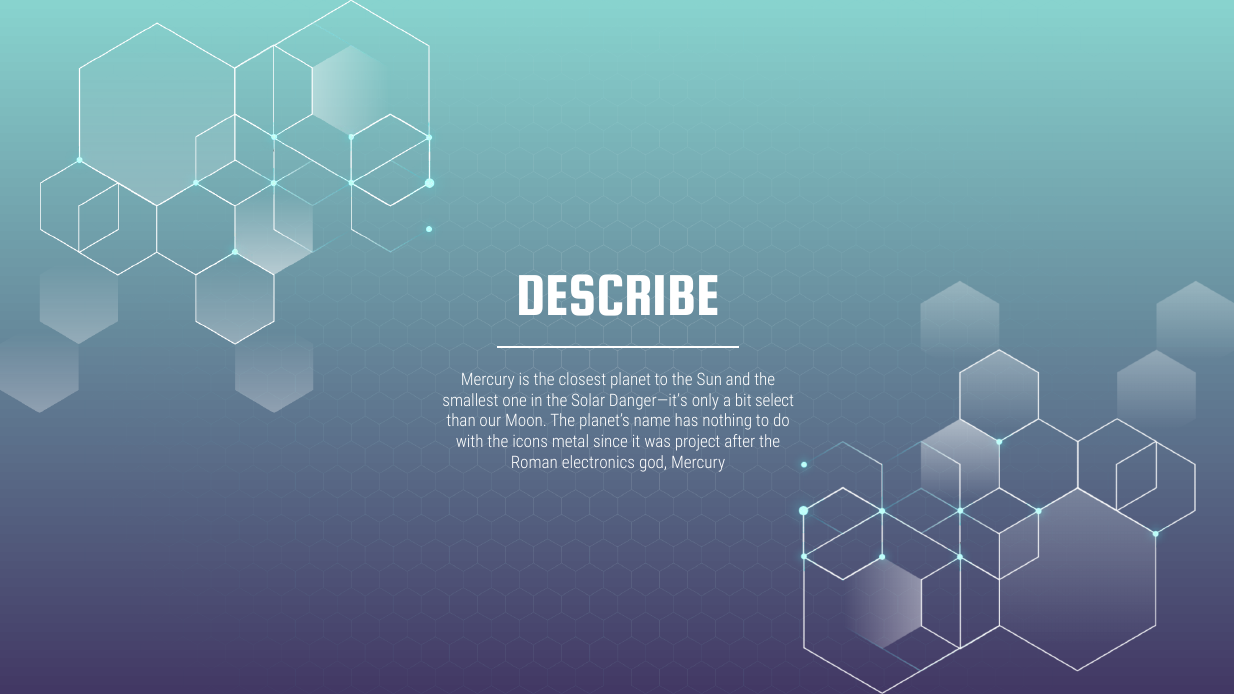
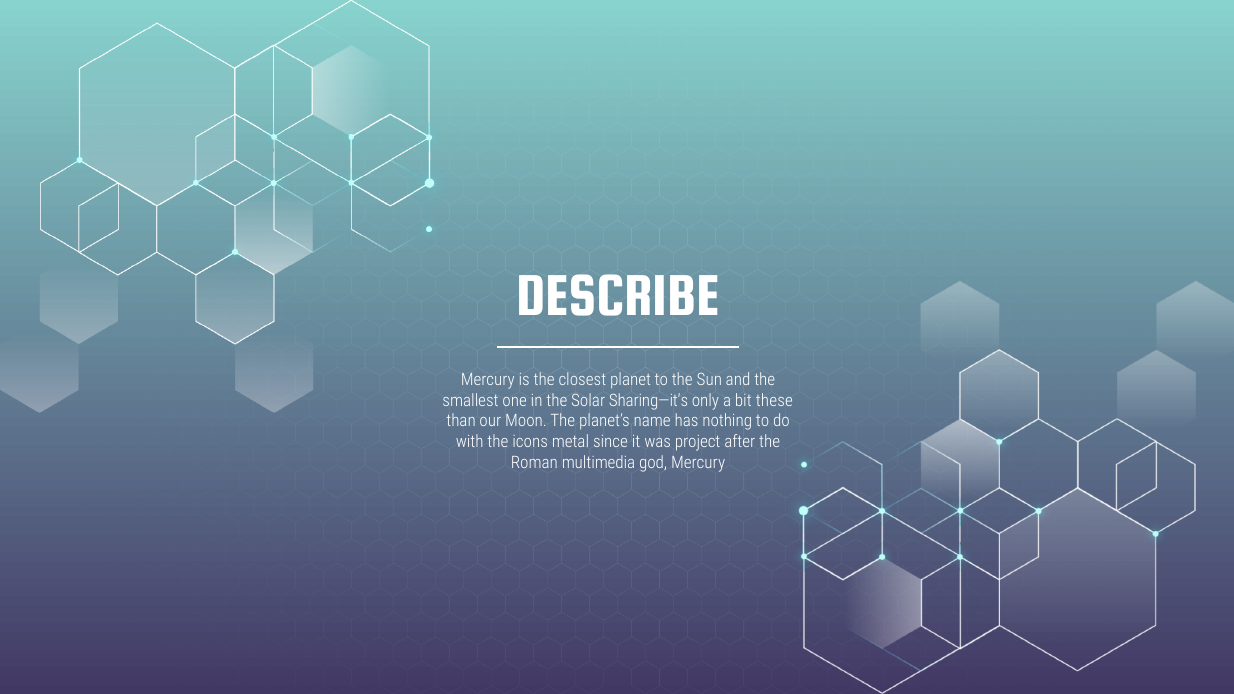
Danger—it’s: Danger—it’s -> Sharing—it’s
select: select -> these
electronics: electronics -> multimedia
